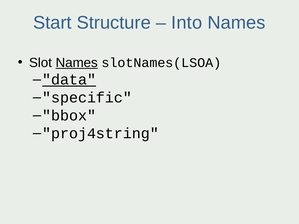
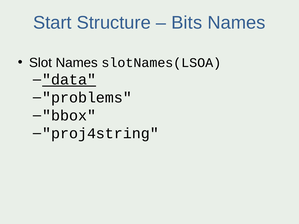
Into: Into -> Bits
Names at (77, 63) underline: present -> none
specific: specific -> problems
